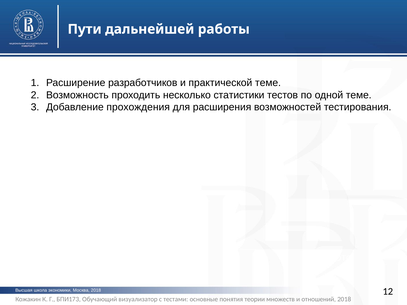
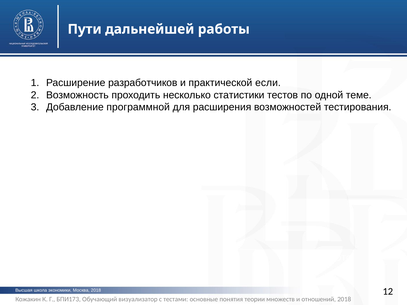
практической теме: теме -> если
прохождения: прохождения -> программной
